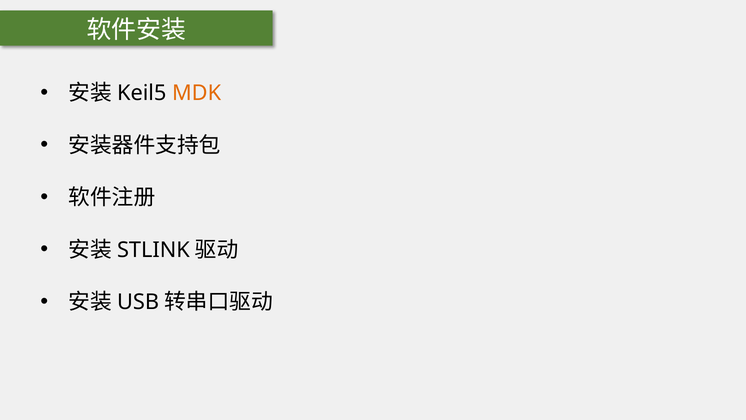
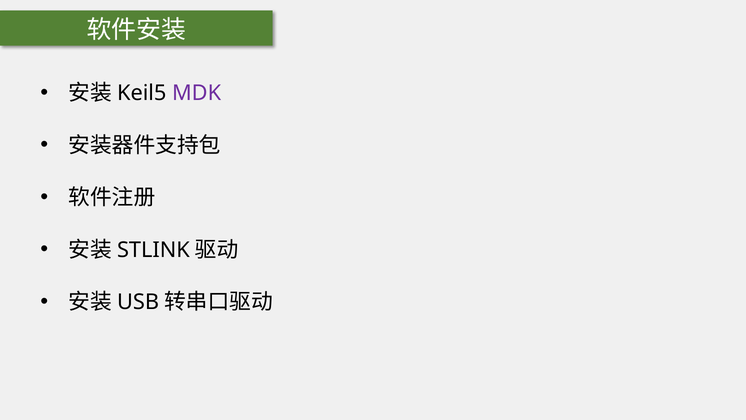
MDK colour: orange -> purple
